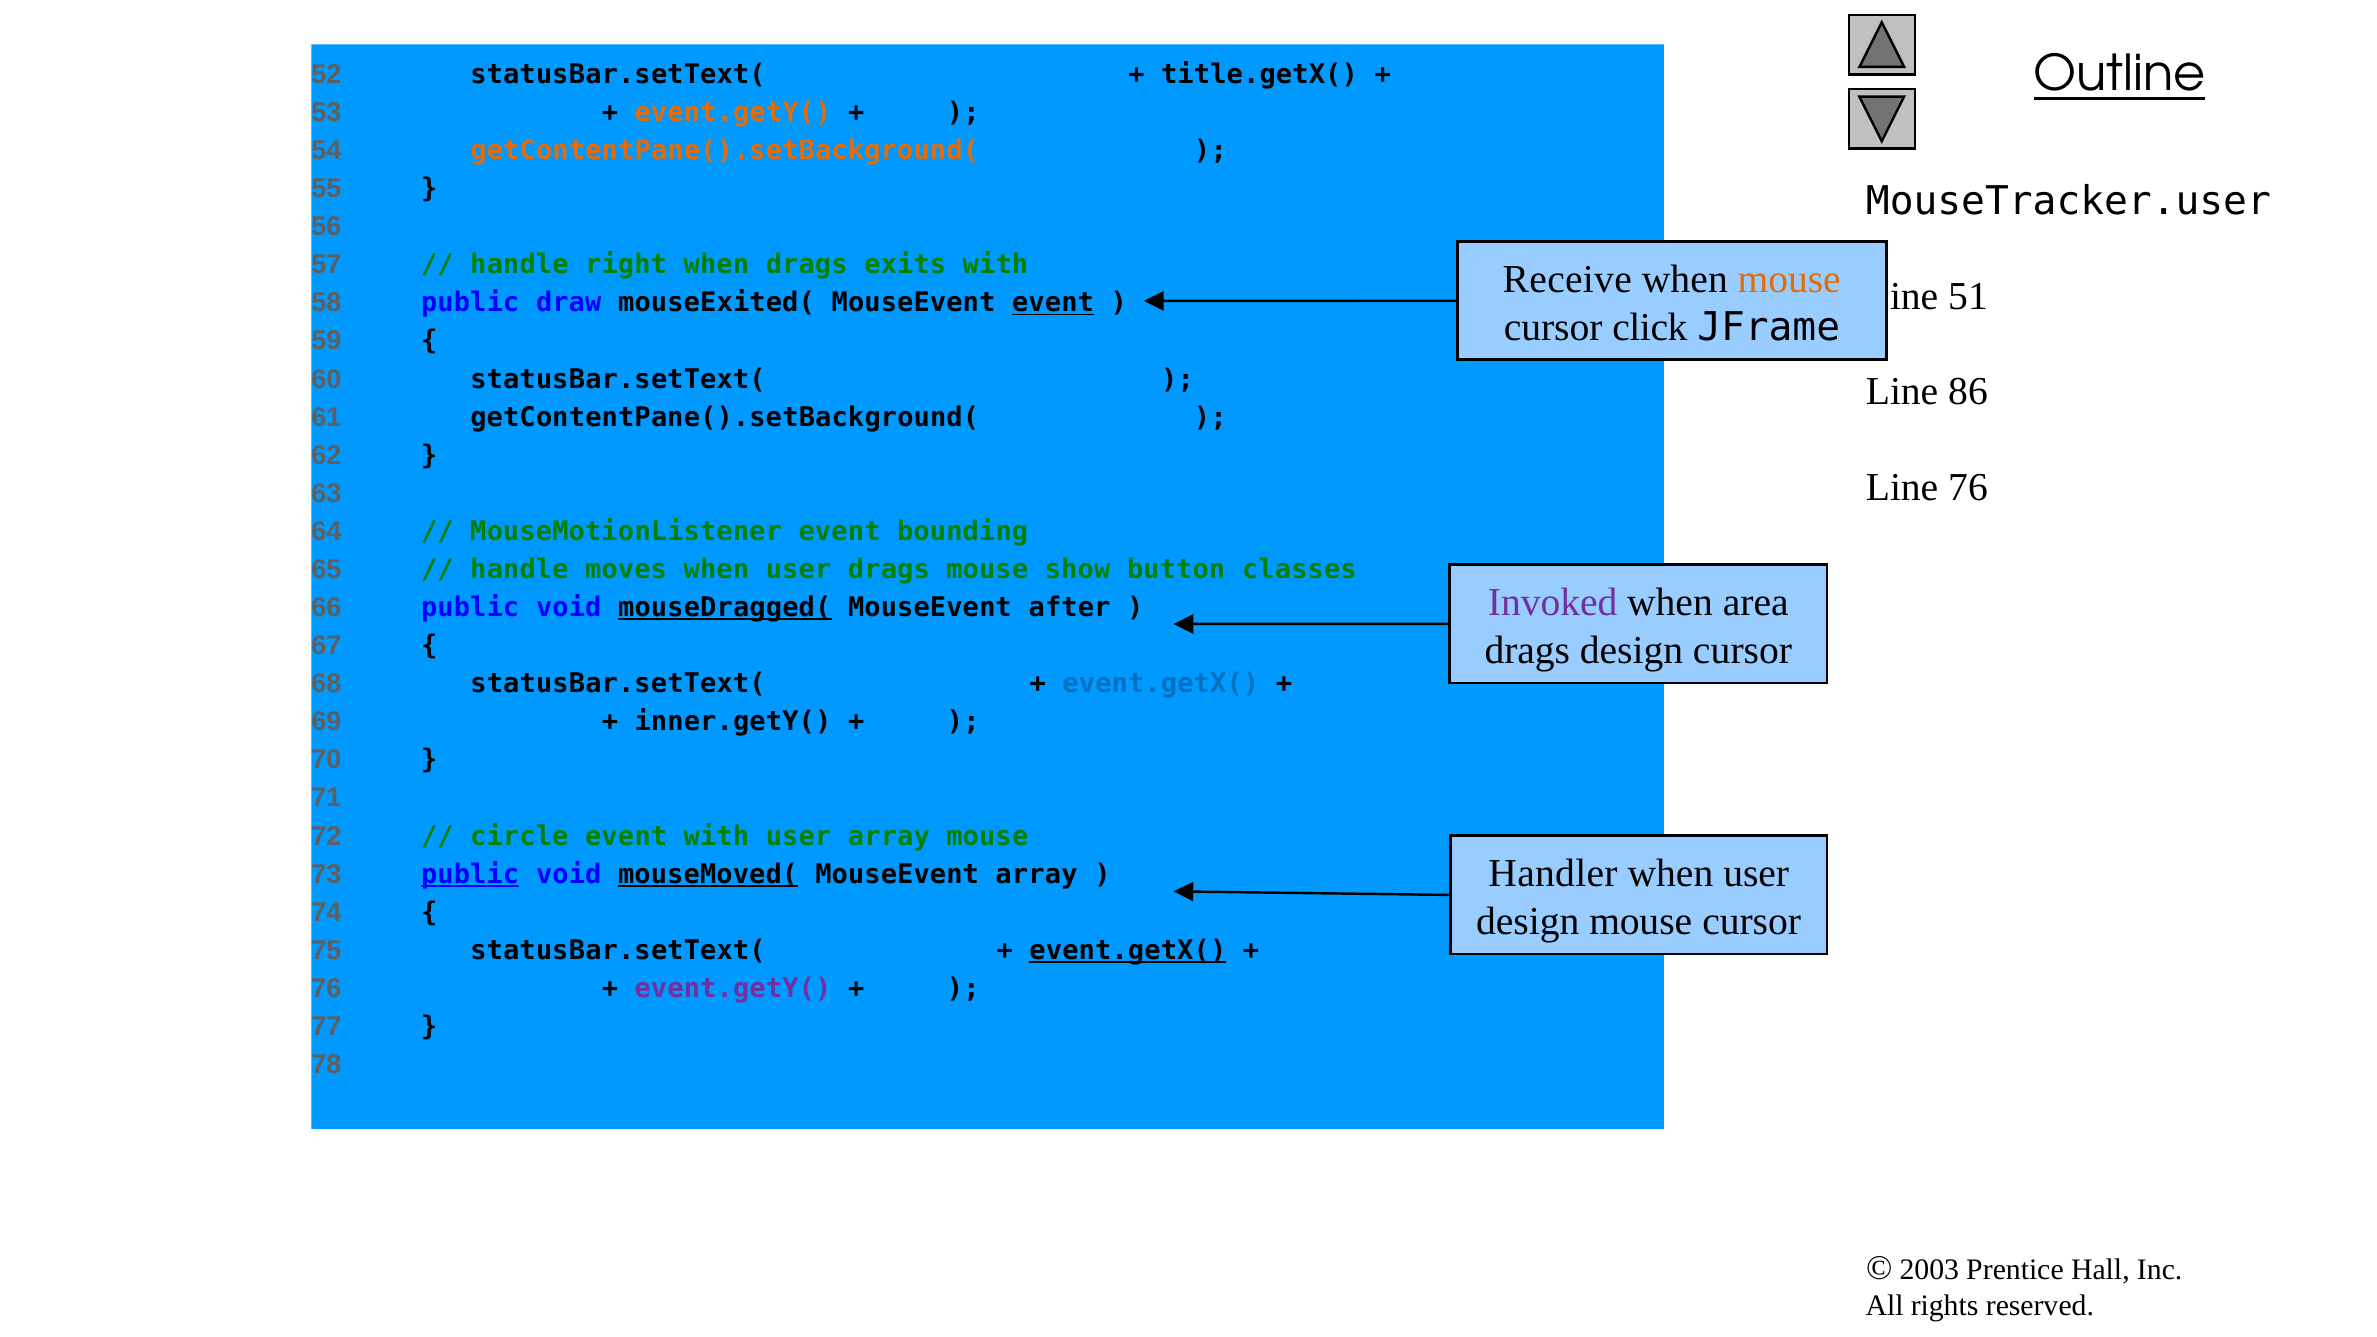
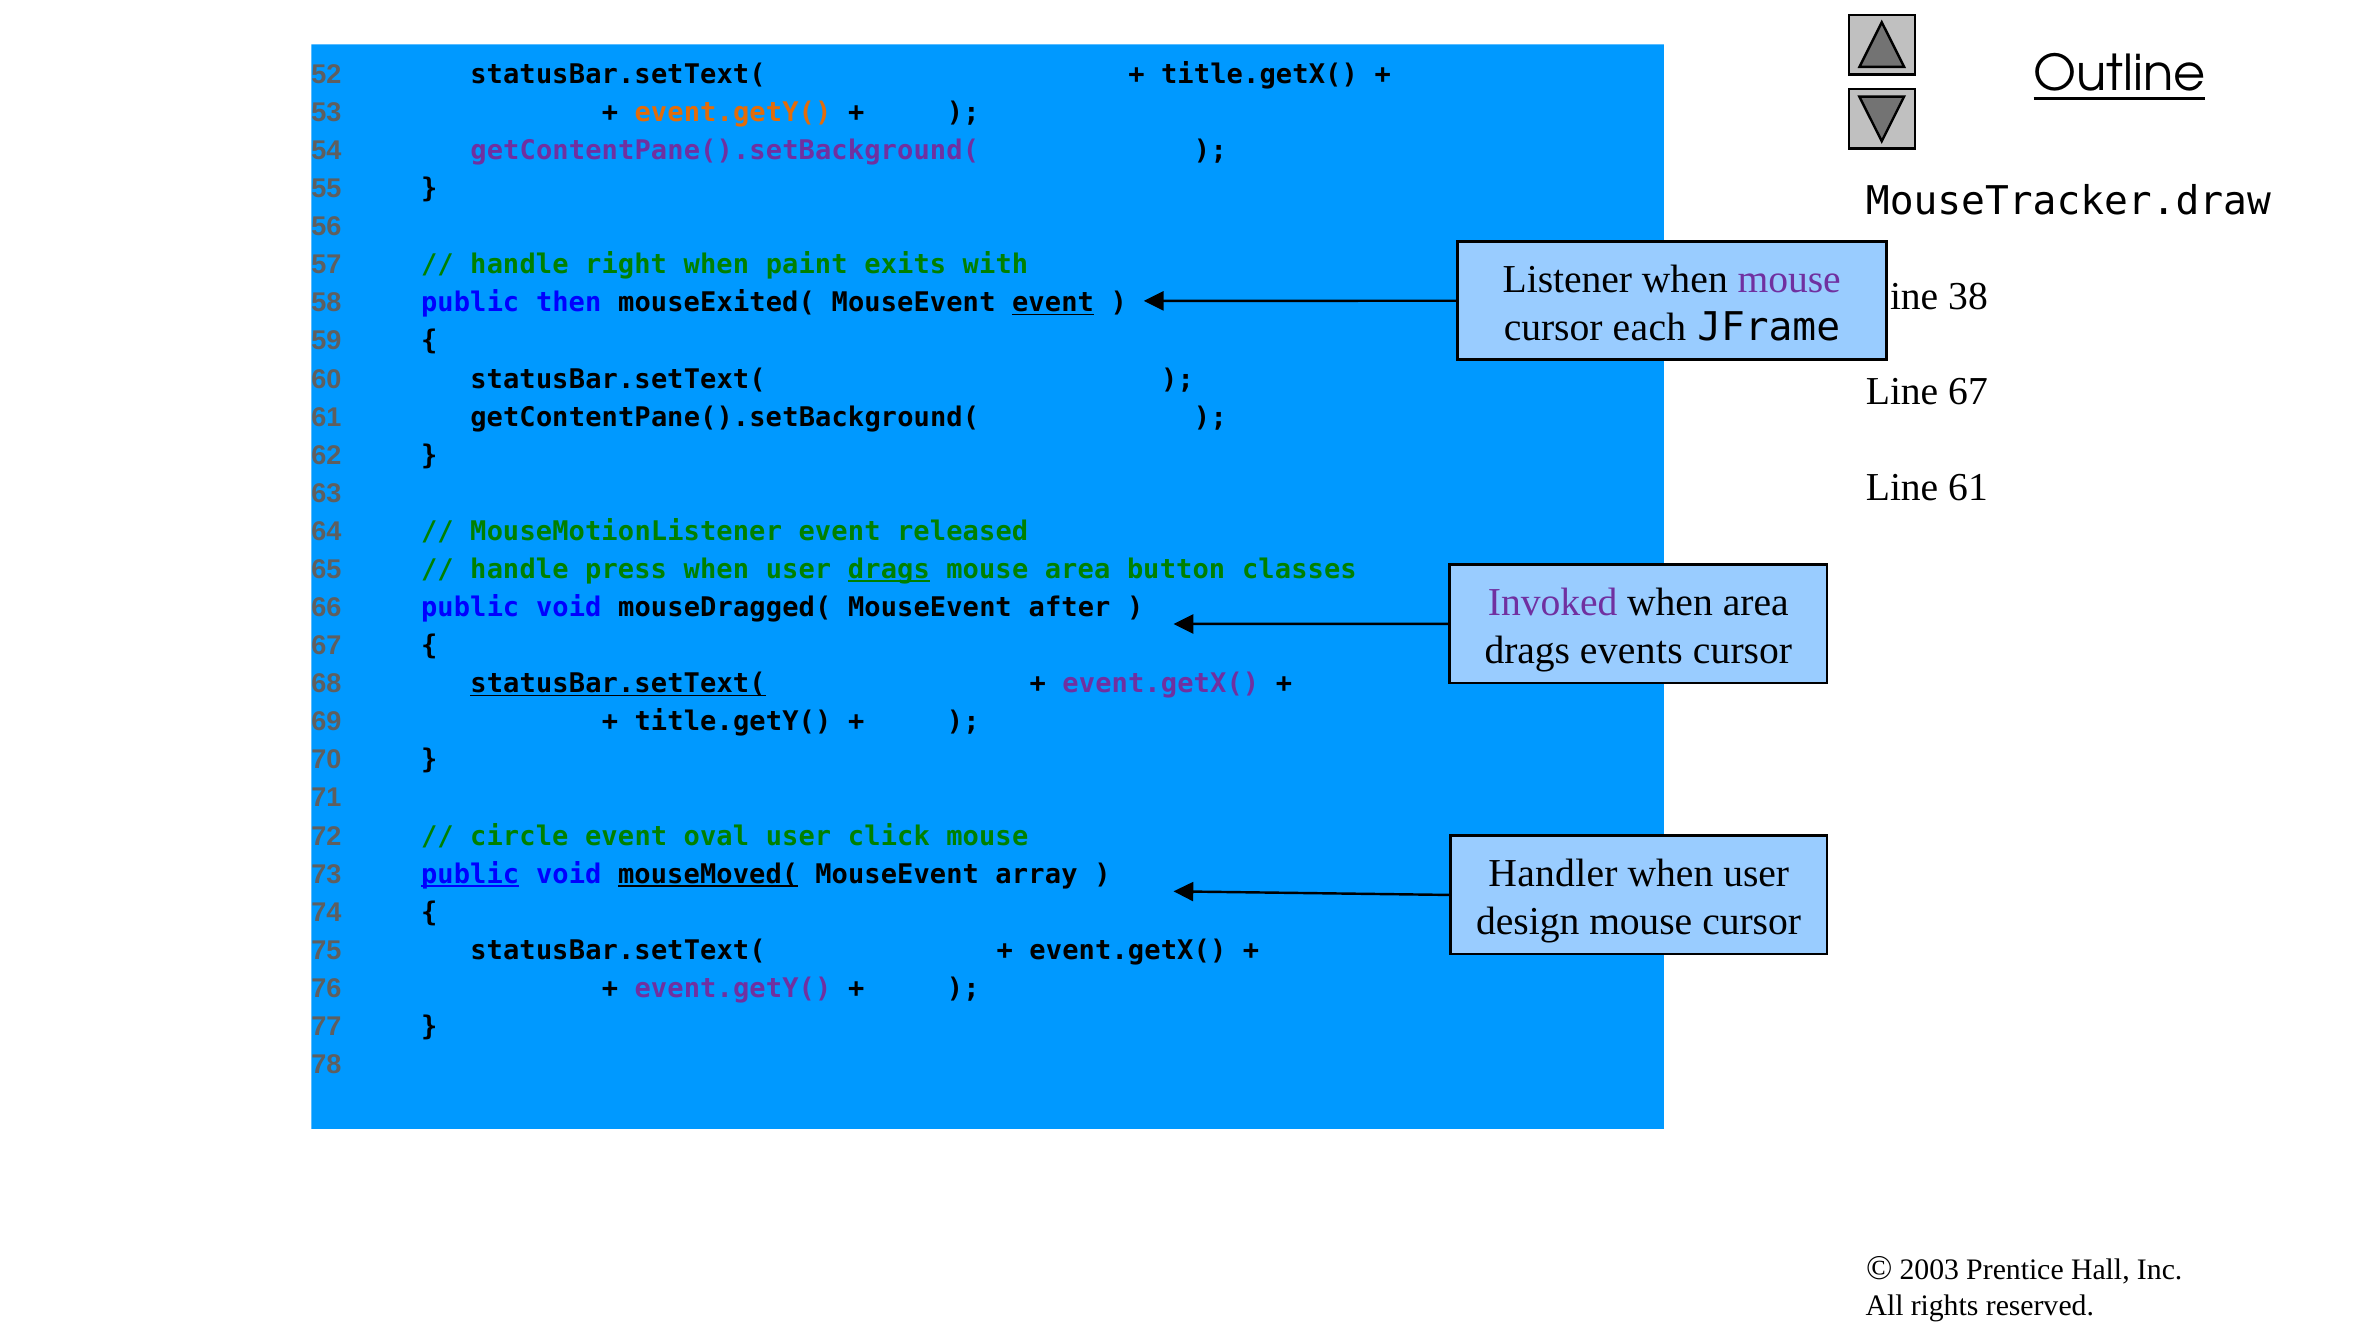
getContentPane().setBackground( at (725, 151) colour: orange -> purple
MouseTracker.user: MouseTracker.user -> MouseTracker.draw
when drags: drags -> paint
Receive: Receive -> Listener
mouse at (1789, 280) colour: orange -> purple
51: 51 -> 38
draw: draw -> then
click: click -> each
Line 86: 86 -> 67
Line 76: 76 -> 61
bounding: bounding -> released
moves: moves -> press
drags at (889, 570) underline: none -> present
mouse show: show -> area
mouseDragged( underline: present -> none
drags design: design -> events
statusBar.setText( at (618, 684) underline: none -> present
event.getX( at (1161, 684) colour: blue -> purple
inner.getY(: inner.getY( -> title.getY(
event with: with -> oval
user array: array -> click
event.getX( at (1128, 950) underline: present -> none
